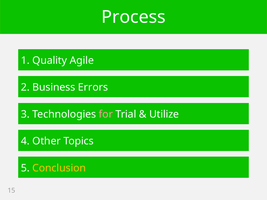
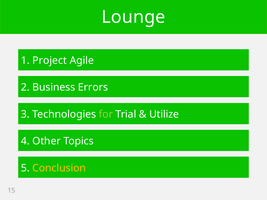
Process: Process -> Lounge
Quality: Quality -> Project
for colour: pink -> light green
